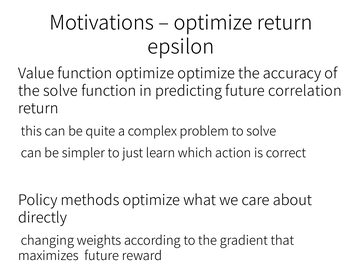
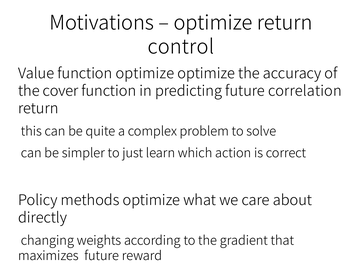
epsilon: epsilon -> control
the solve: solve -> cover
